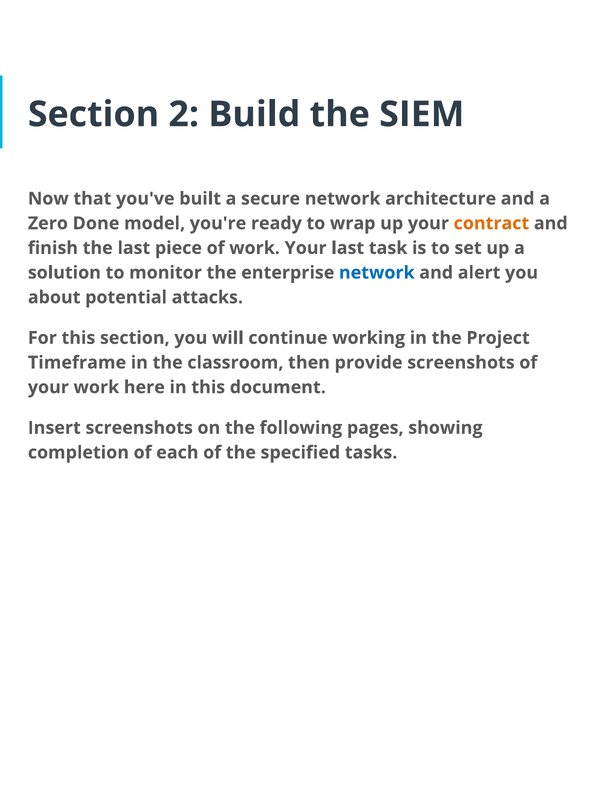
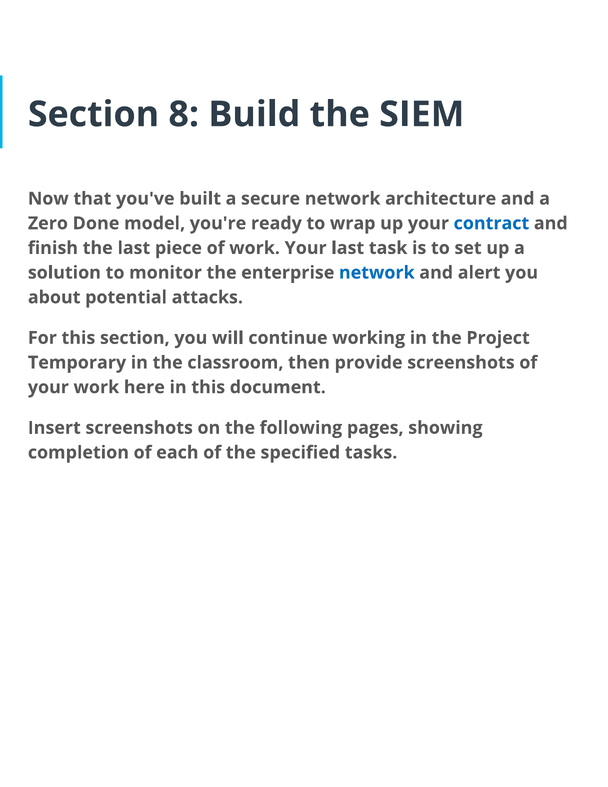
2: 2 -> 8
contract colour: orange -> blue
Timeframe: Timeframe -> Temporary
